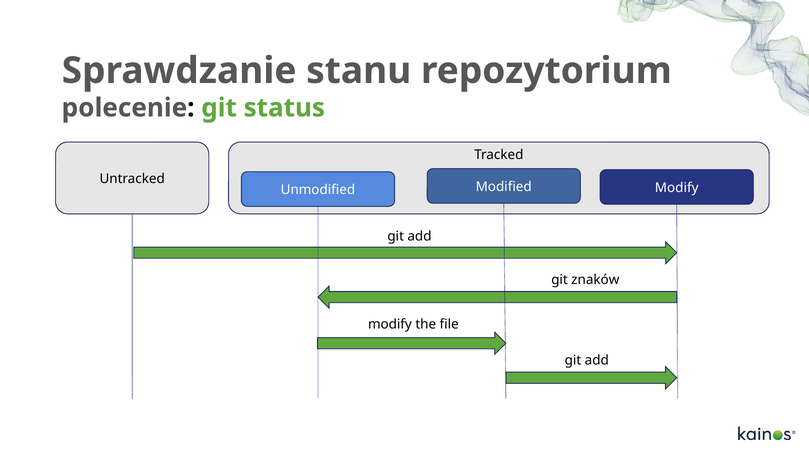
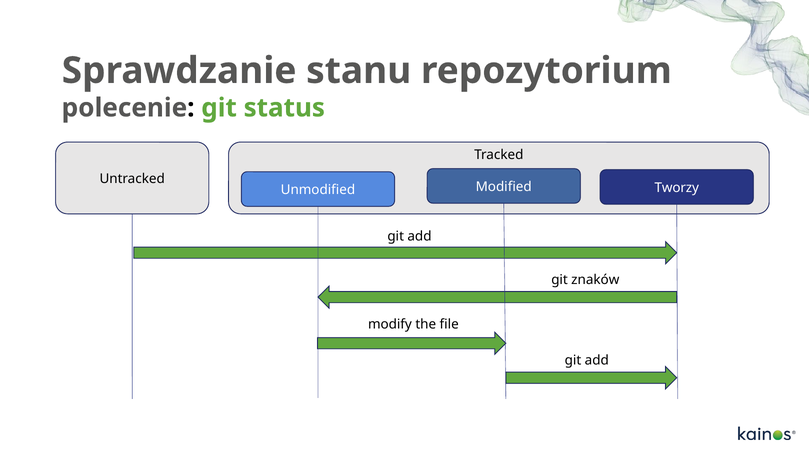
Modify at (677, 188): Modify -> Tworzy
